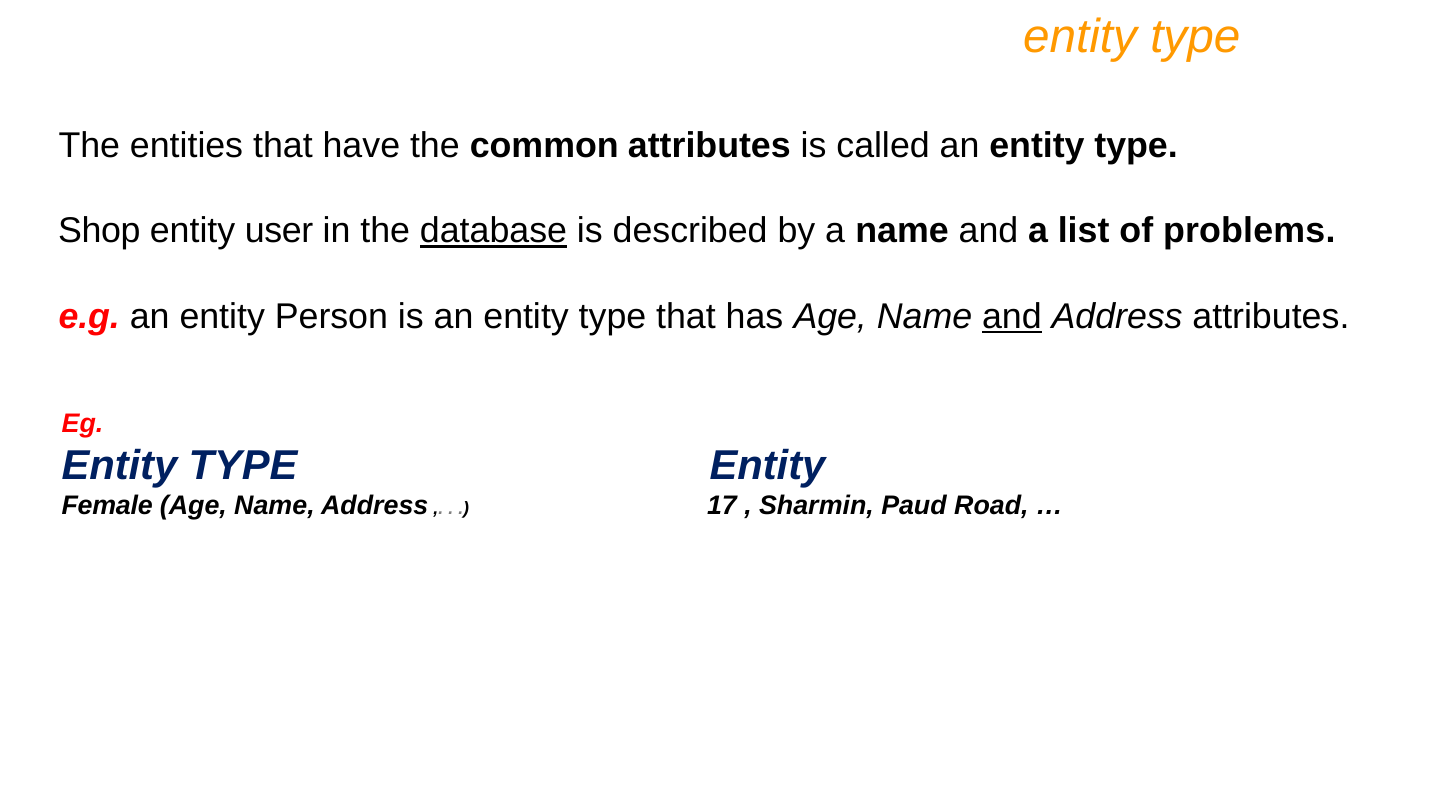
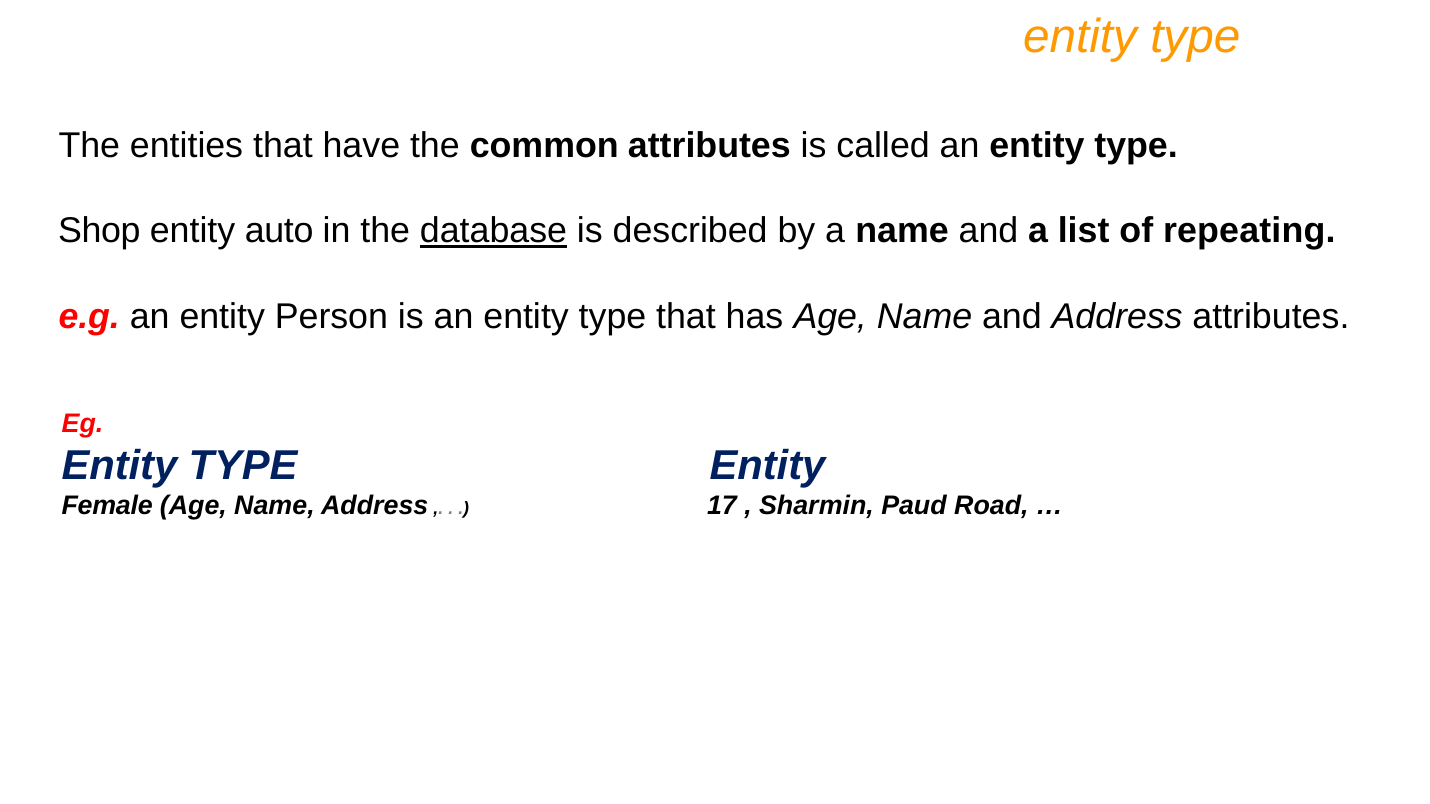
user: user -> auto
problems: problems -> repeating
and at (1012, 317) underline: present -> none
